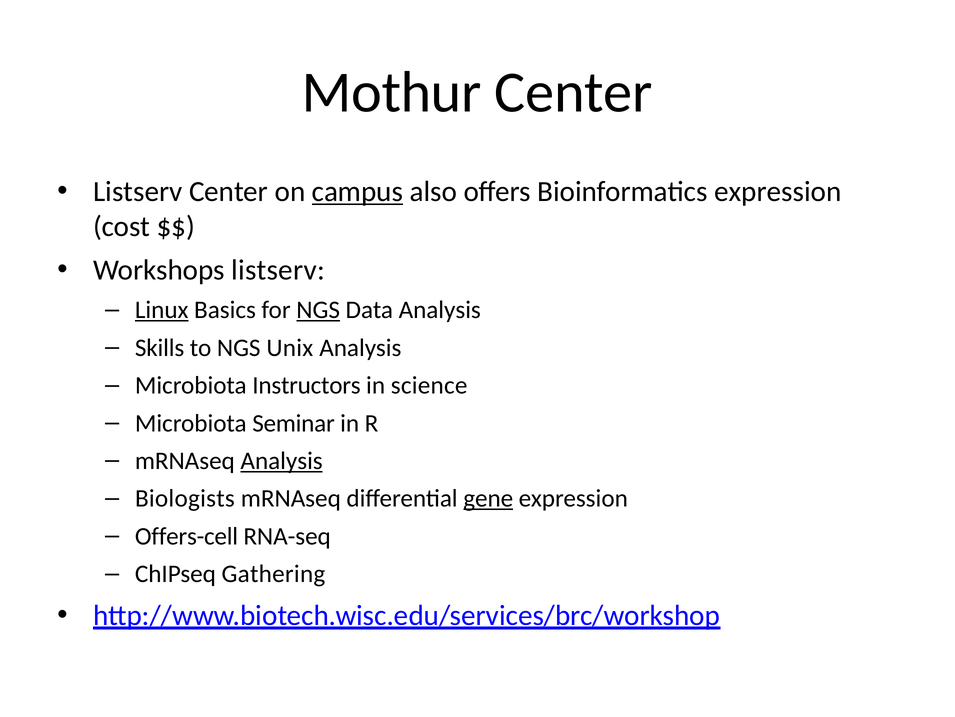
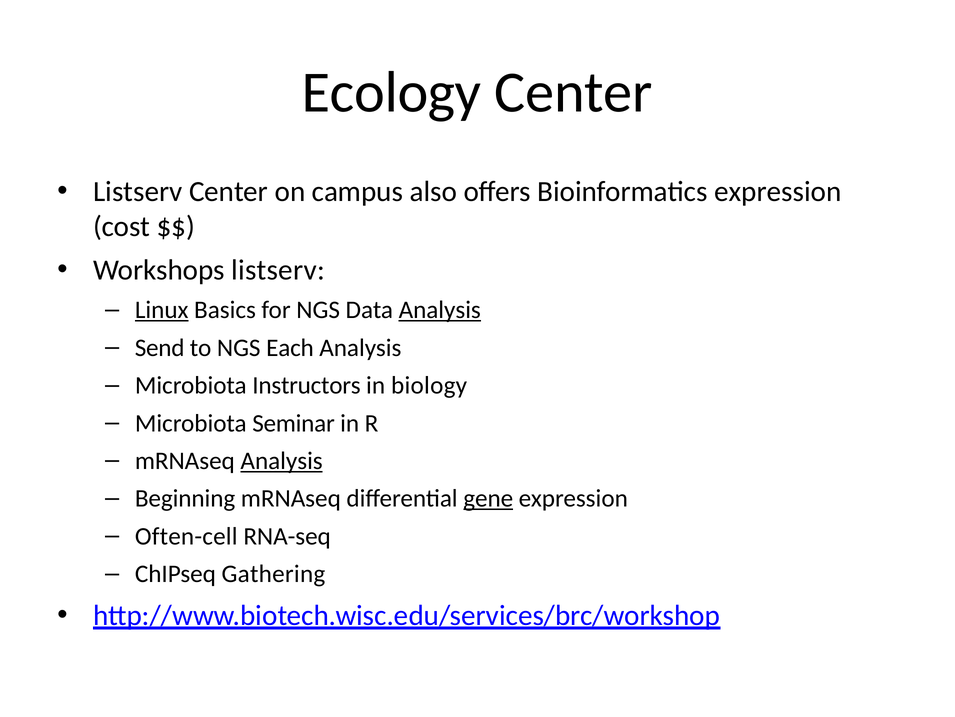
Mothur: Mothur -> Ecology
campus underline: present -> none
NGS at (318, 310) underline: present -> none
Analysis at (440, 310) underline: none -> present
Skills: Skills -> Send
Unix: Unix -> Each
science: science -> biology
Biologists: Biologists -> Beginning
Offers-cell: Offers-cell -> Often-cell
